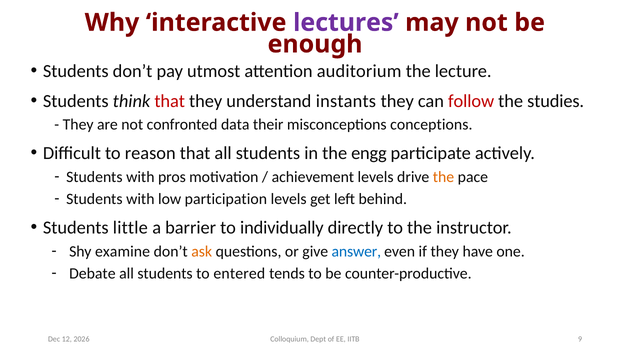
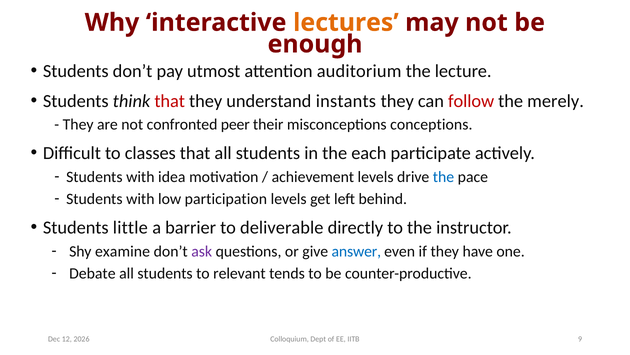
lectures colour: purple -> orange
studies: studies -> merely
data: data -> peer
reason: reason -> classes
engg: engg -> each
pros: pros -> idea
the at (443, 177) colour: orange -> blue
individually: individually -> deliverable
ask colour: orange -> purple
entered: entered -> relevant
